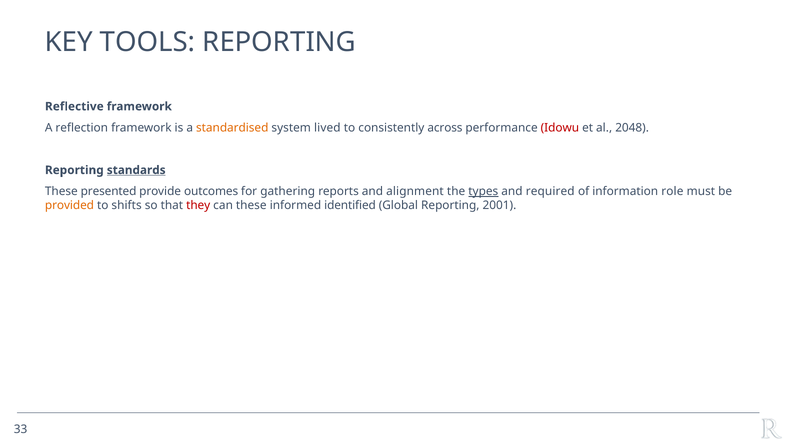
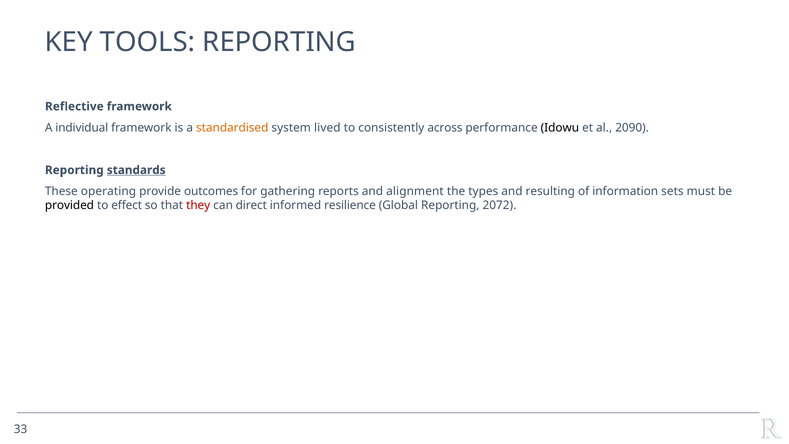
reflection: reflection -> individual
Idowu colour: red -> black
2048: 2048 -> 2090
presented: presented -> operating
types underline: present -> none
required: required -> resulting
role: role -> sets
provided colour: orange -> black
shifts: shifts -> effect
can these: these -> direct
identified: identified -> resilience
2001: 2001 -> 2072
